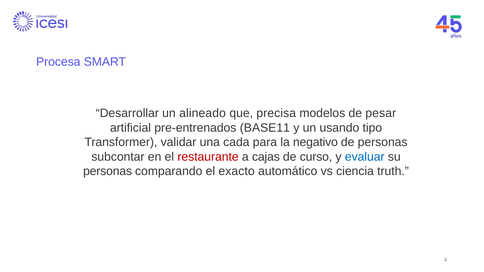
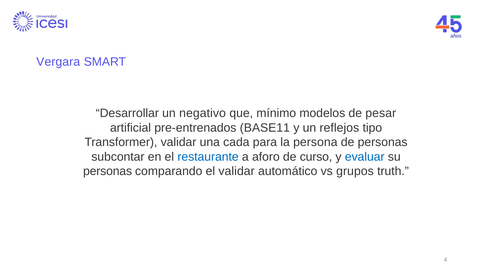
Procesa: Procesa -> Vergara
alineado: alineado -> negativo
precisa: precisa -> mínimo
usando: usando -> reflejos
negativo: negativo -> persona
restaurante colour: red -> blue
cajas: cajas -> aforo
el exacto: exacto -> validar
ciencia: ciencia -> grupos
